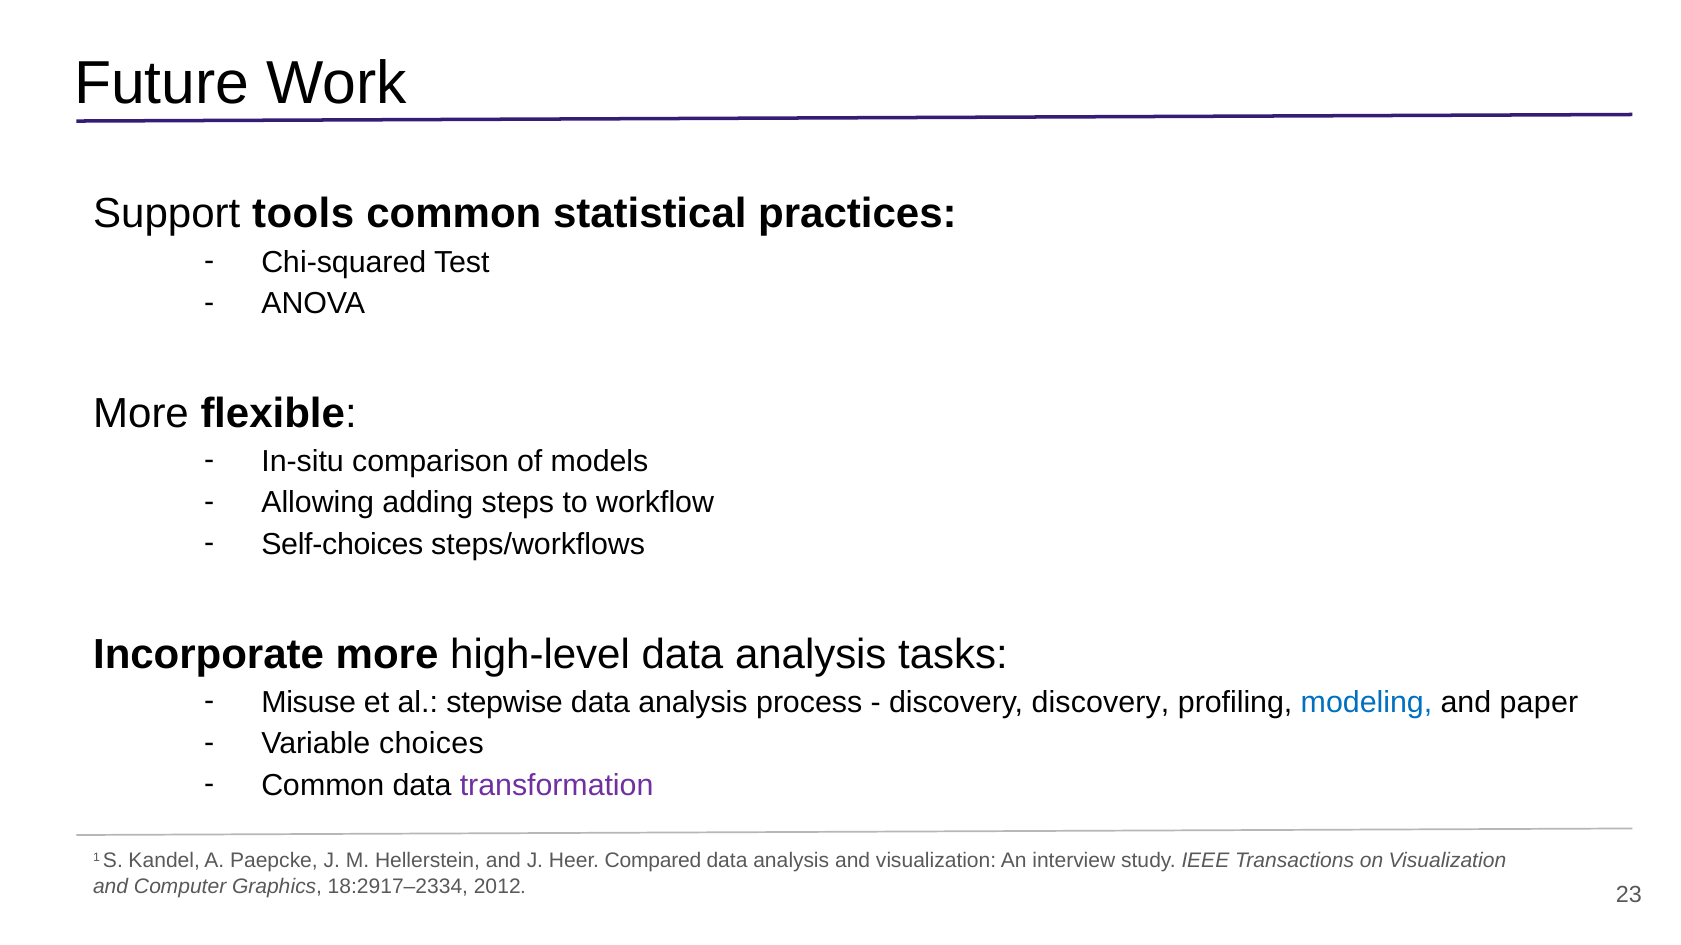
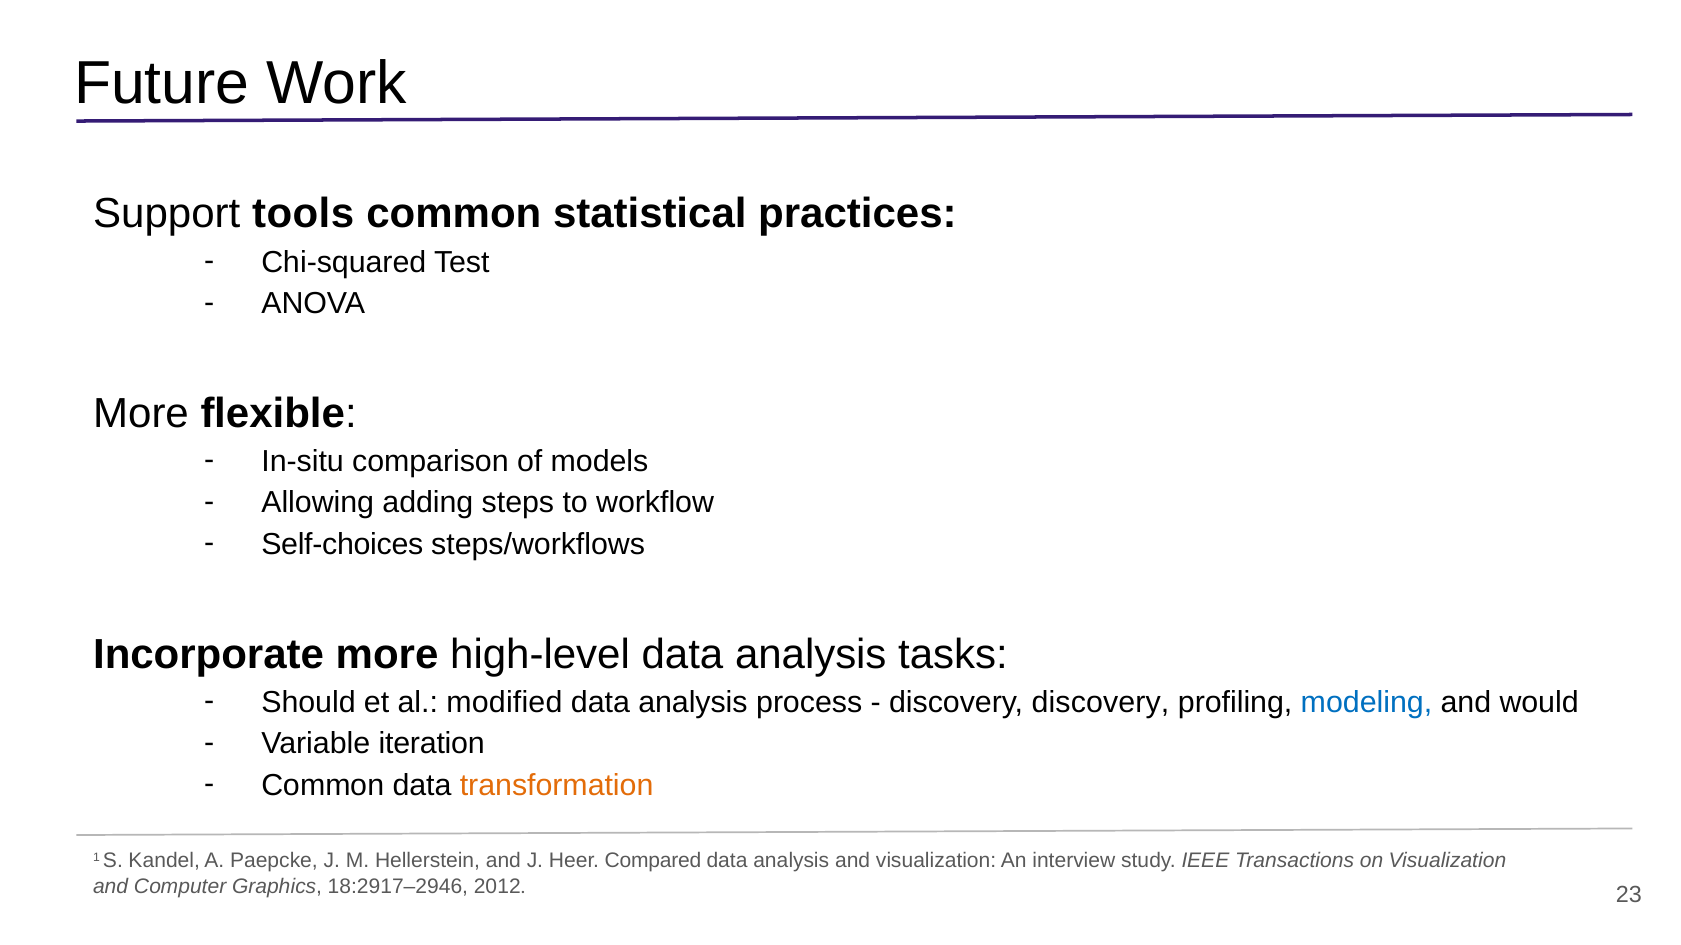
Misuse: Misuse -> Should
stepwise: stepwise -> modified
paper: paper -> would
choices: choices -> iteration
transformation colour: purple -> orange
18:2917–2334: 18:2917–2334 -> 18:2917–2946
